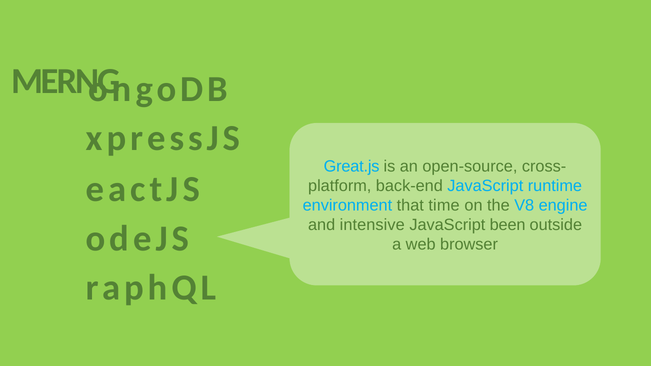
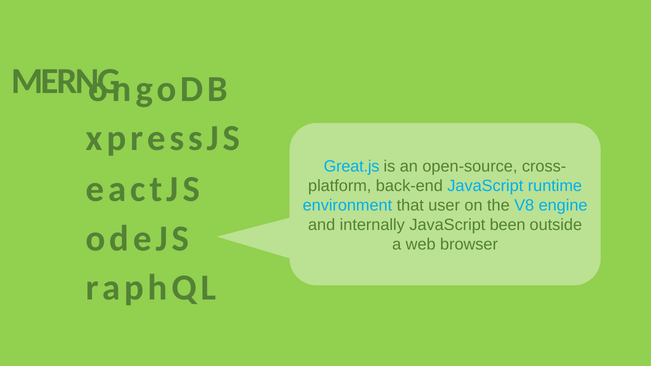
time: time -> user
intensive: intensive -> internally
